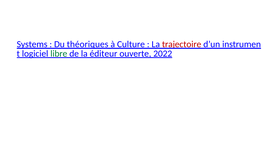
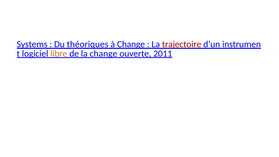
à Culture: Culture -> Change
libre colour: green -> orange
la éditeur: éditeur -> change
2022: 2022 -> 2011
